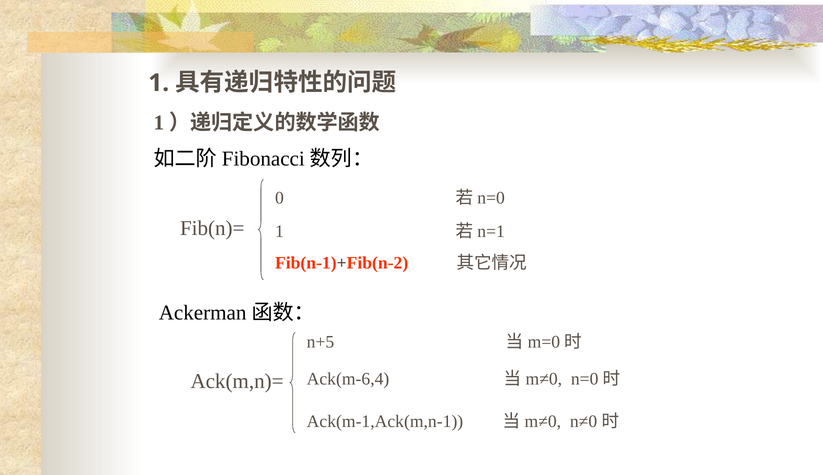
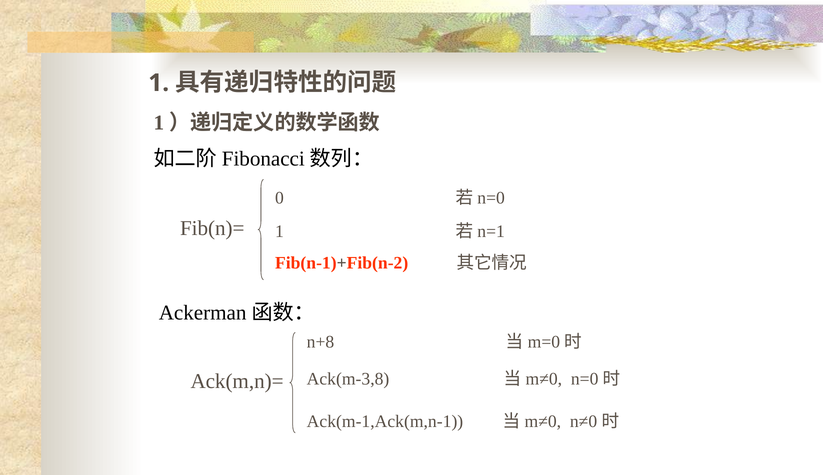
n+5: n+5 -> n+8
Ack(m-6,4: Ack(m-6,4 -> Ack(m-3,8
